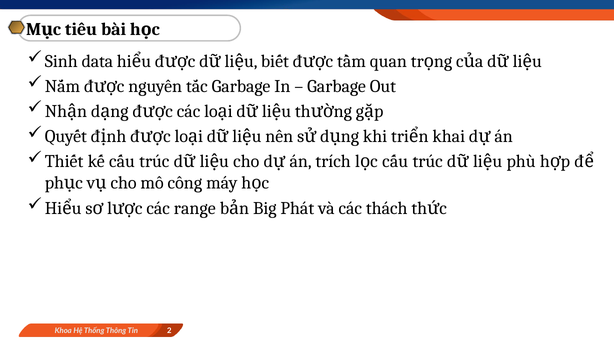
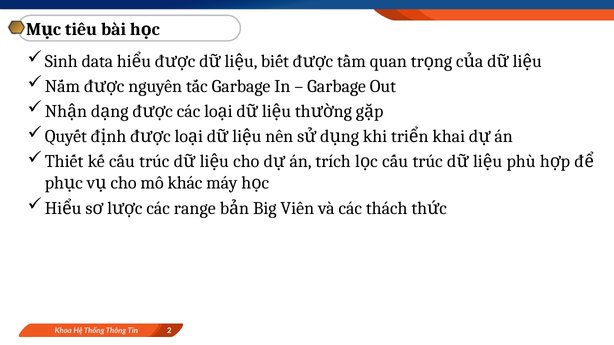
công: công -> khác
Phát: Phát -> Viên
